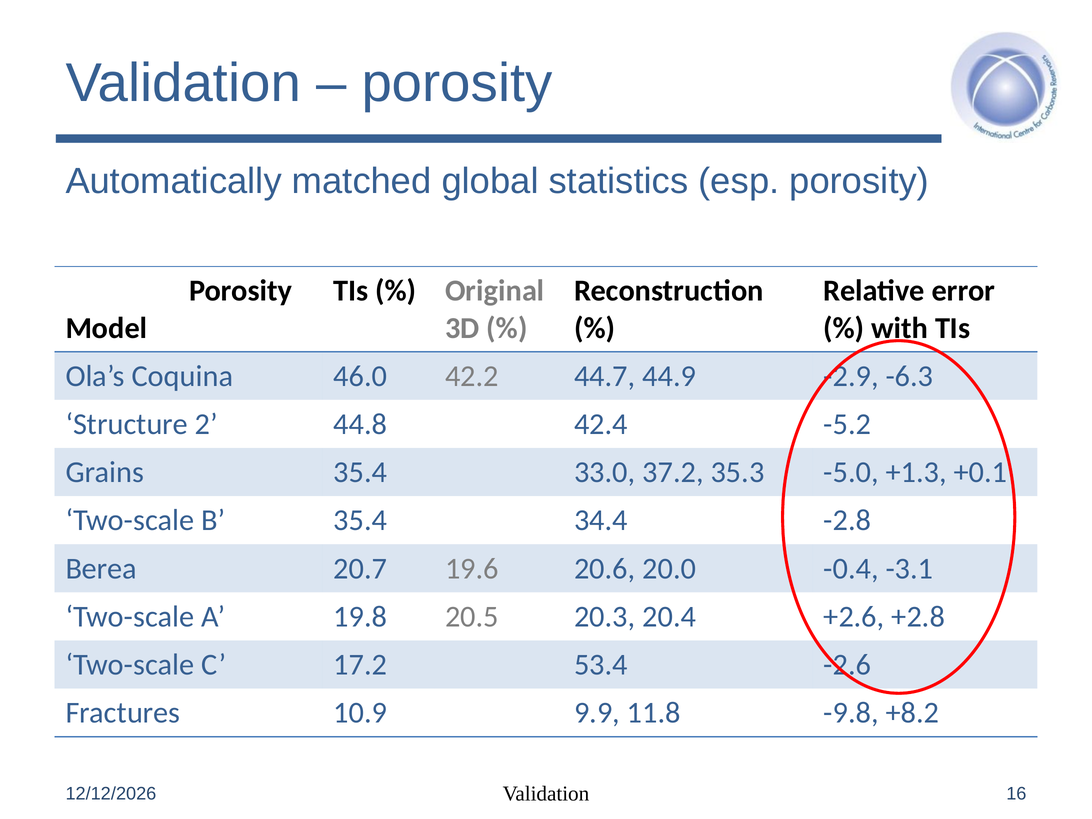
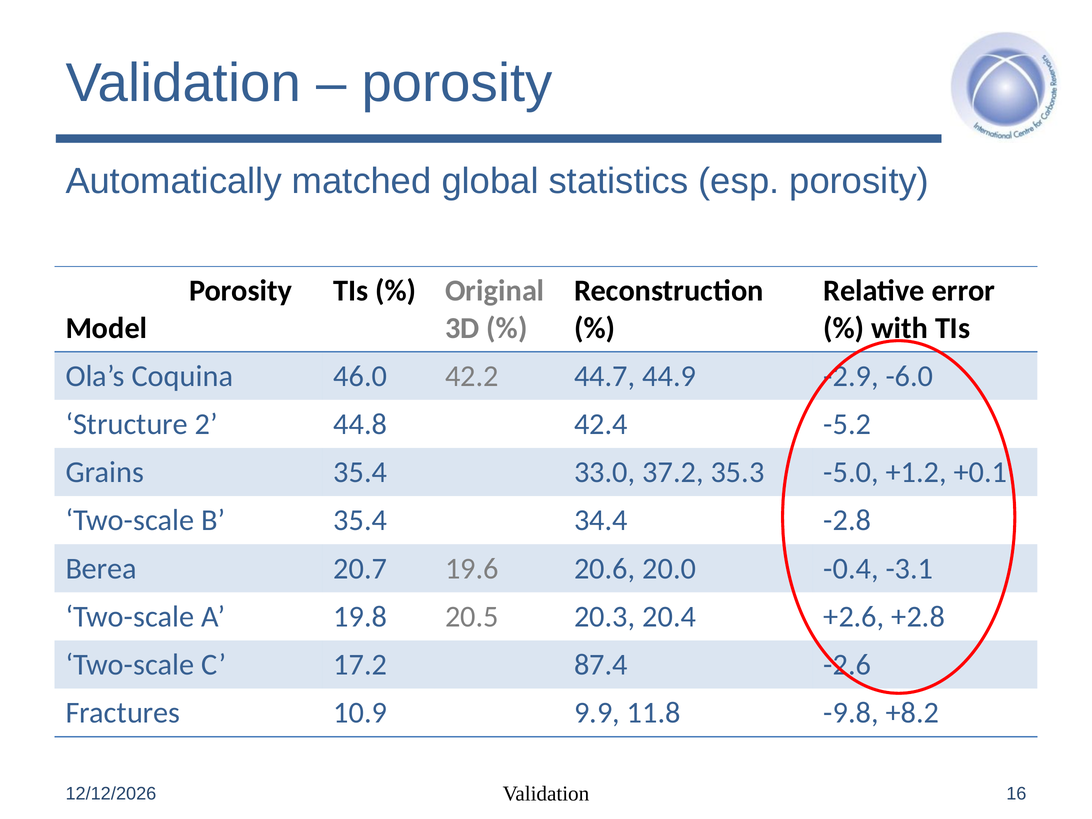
-6.3: -6.3 -> -6.0
+1.3: +1.3 -> +1.2
53.4: 53.4 -> 87.4
